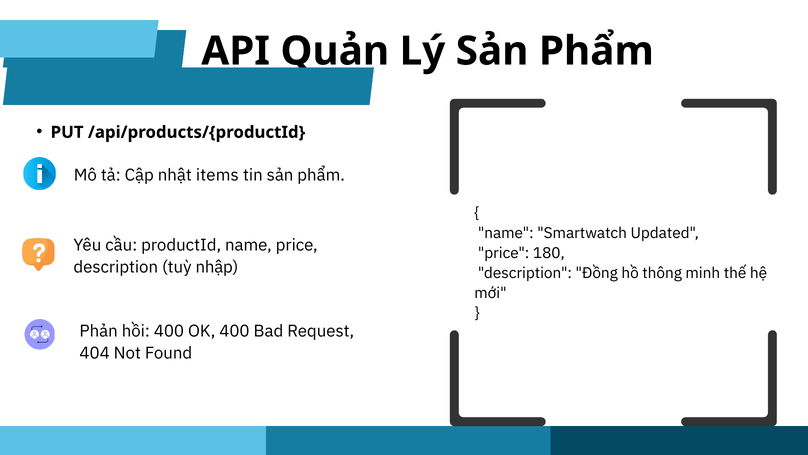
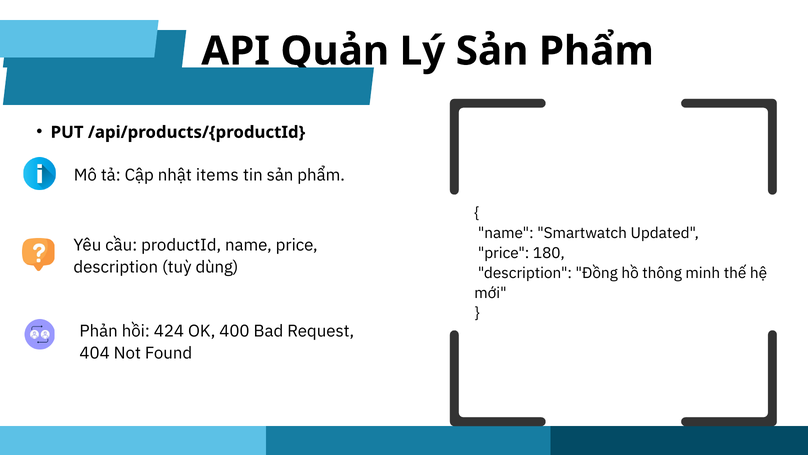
nhập: nhập -> dùng
hồi 400: 400 -> 424
